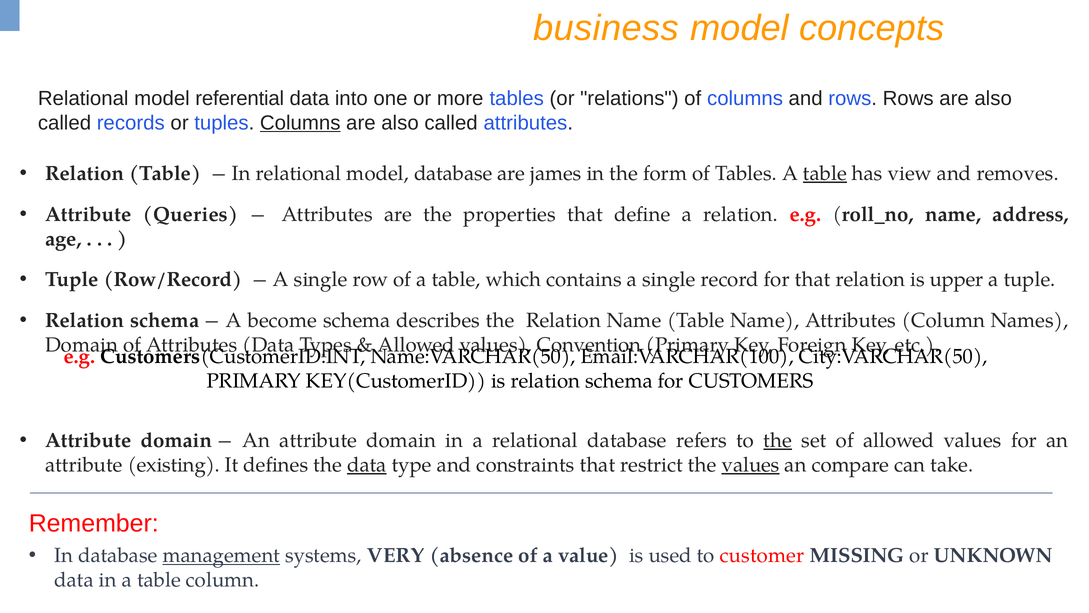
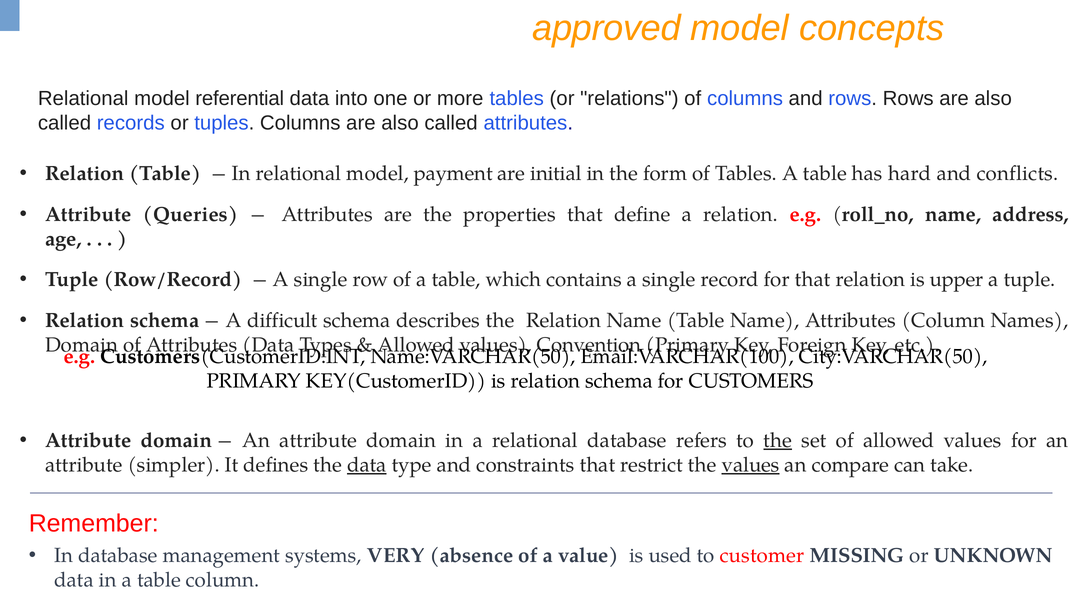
business: business -> approved
Columns at (300, 123) underline: present -> none
model database: database -> payment
james: james -> initial
table at (825, 173) underline: present -> none
view: view -> hard
removes: removes -> conflicts
become: become -> difficult
existing: existing -> simpler
management underline: present -> none
